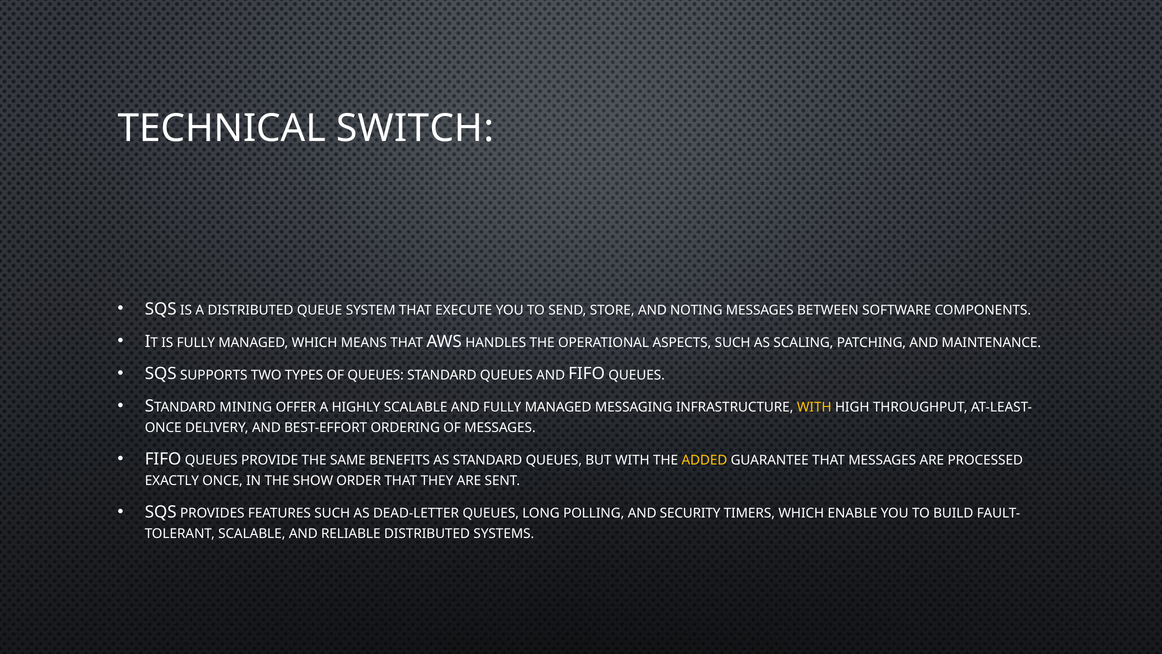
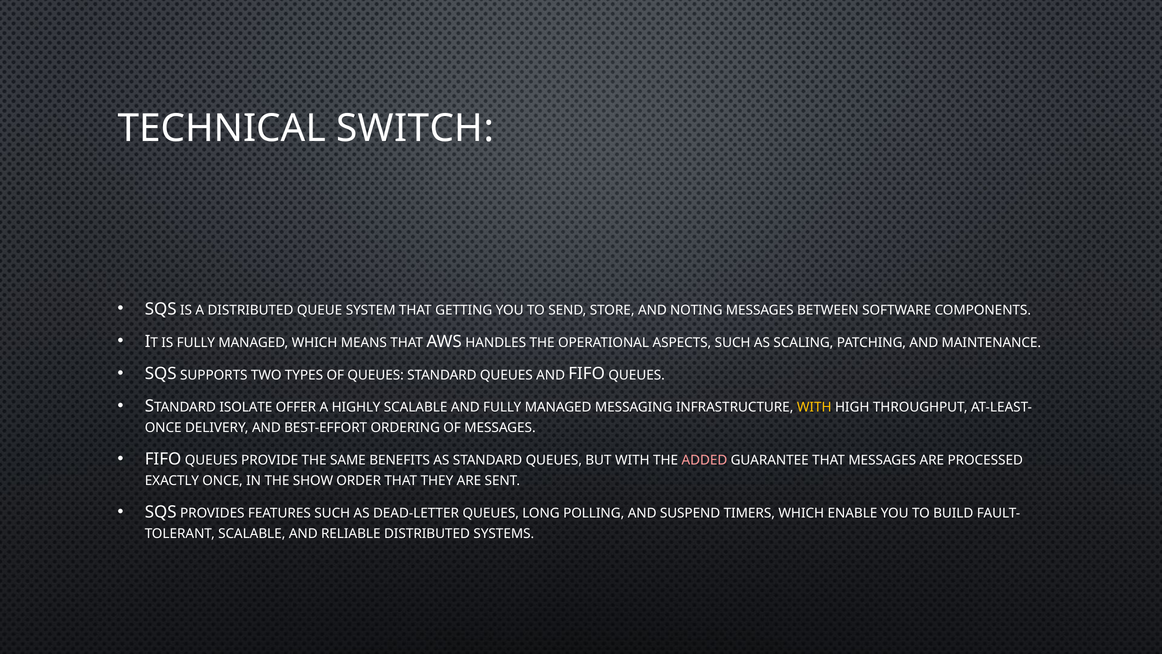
EXECUTE: EXECUTE -> GETTING
MINING: MINING -> ISOLATE
ADDED colour: yellow -> pink
SECURITY: SECURITY -> SUSPEND
